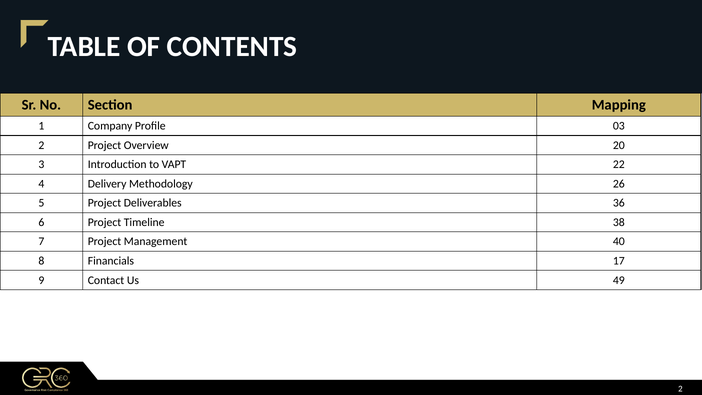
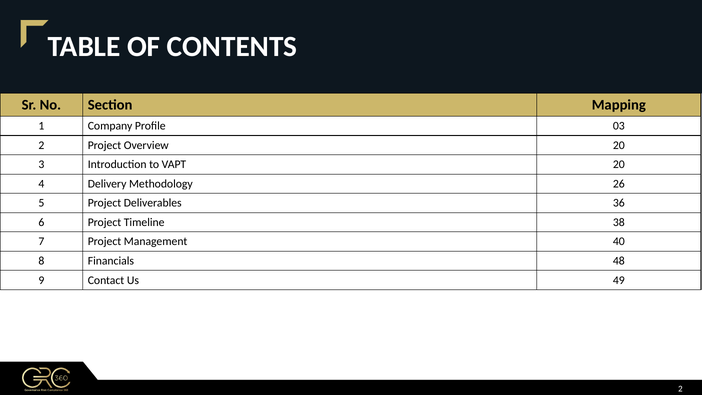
VAPT 22: 22 -> 20
17: 17 -> 48
